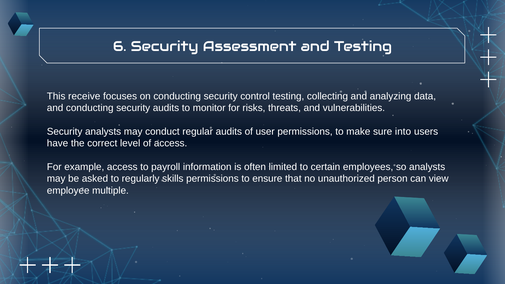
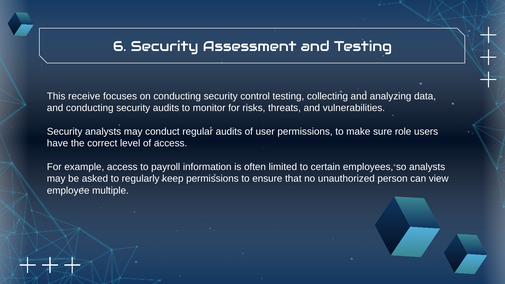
into: into -> role
skills: skills -> keep
